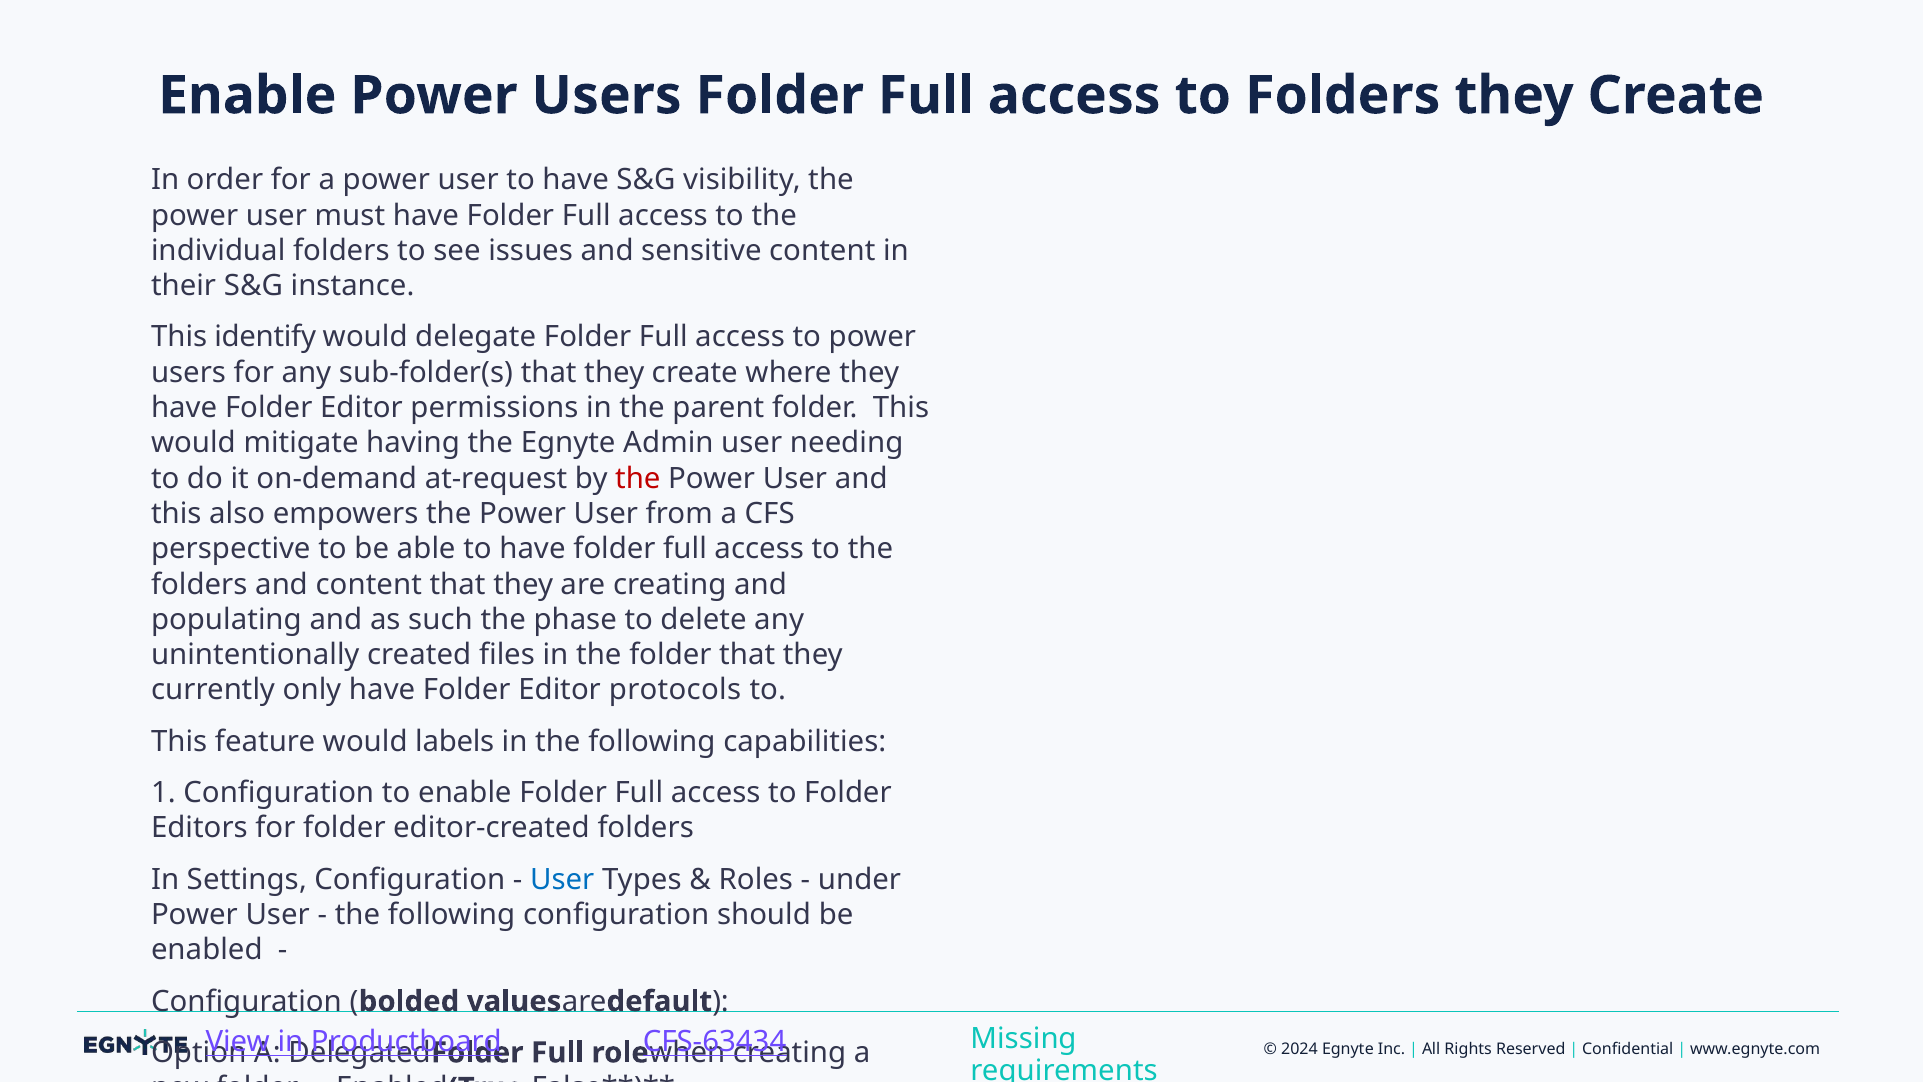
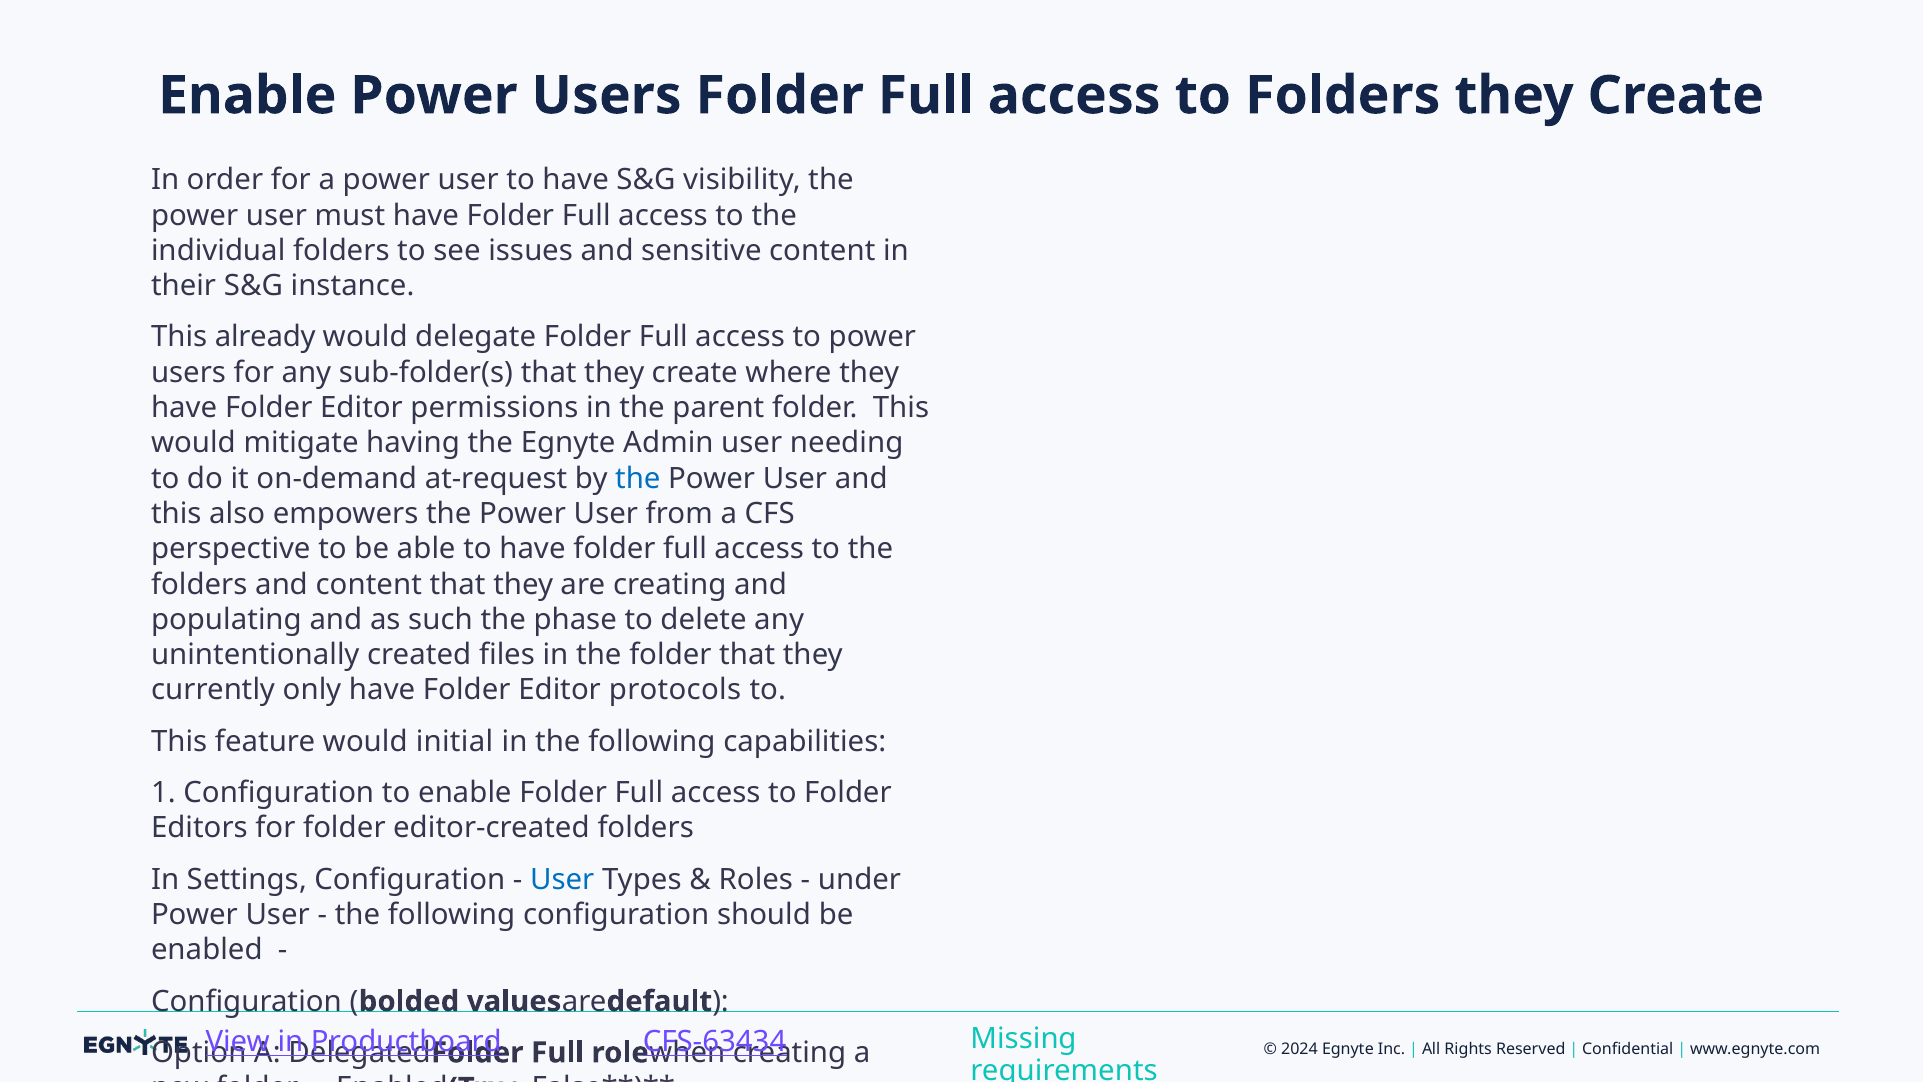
identify: identify -> already
the at (638, 478) colour: red -> blue
labels: labels -> initial
